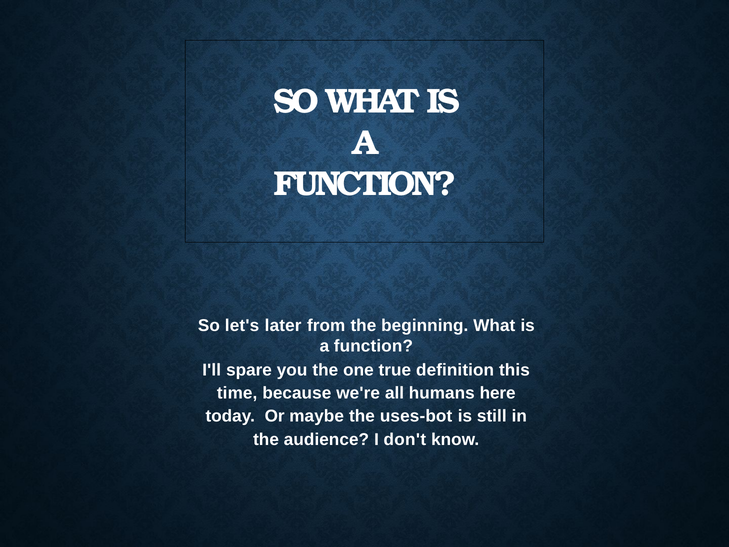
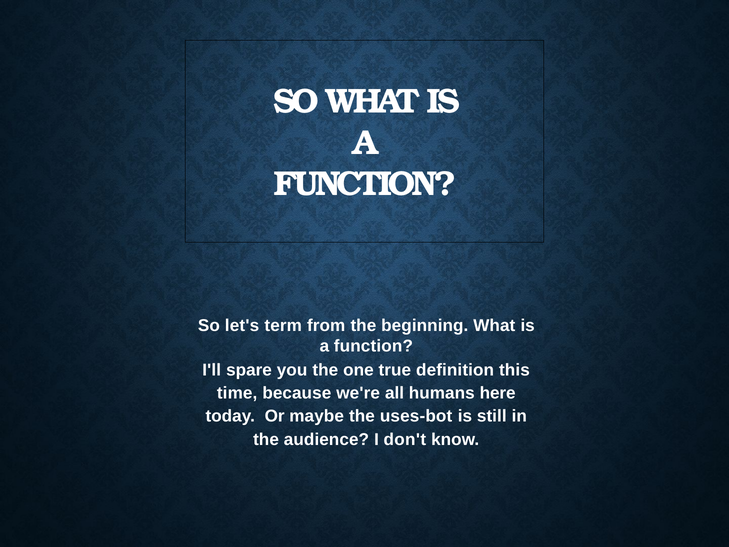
later: later -> term
